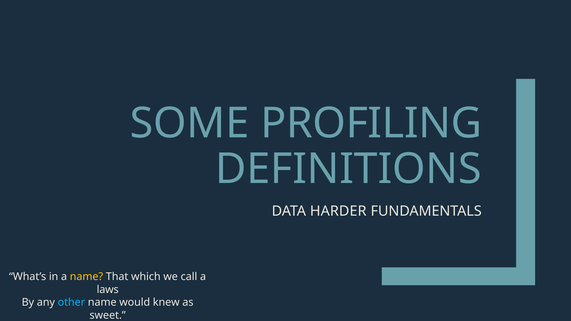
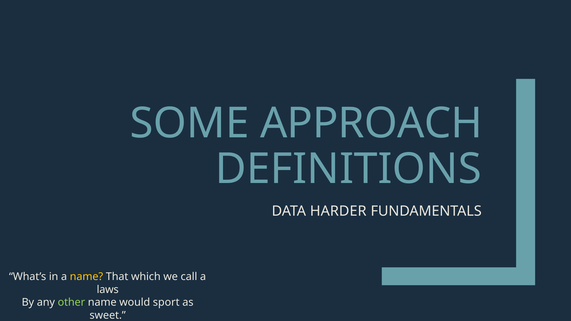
PROFILING: PROFILING -> APPROACH
other colour: light blue -> light green
knew: knew -> sport
